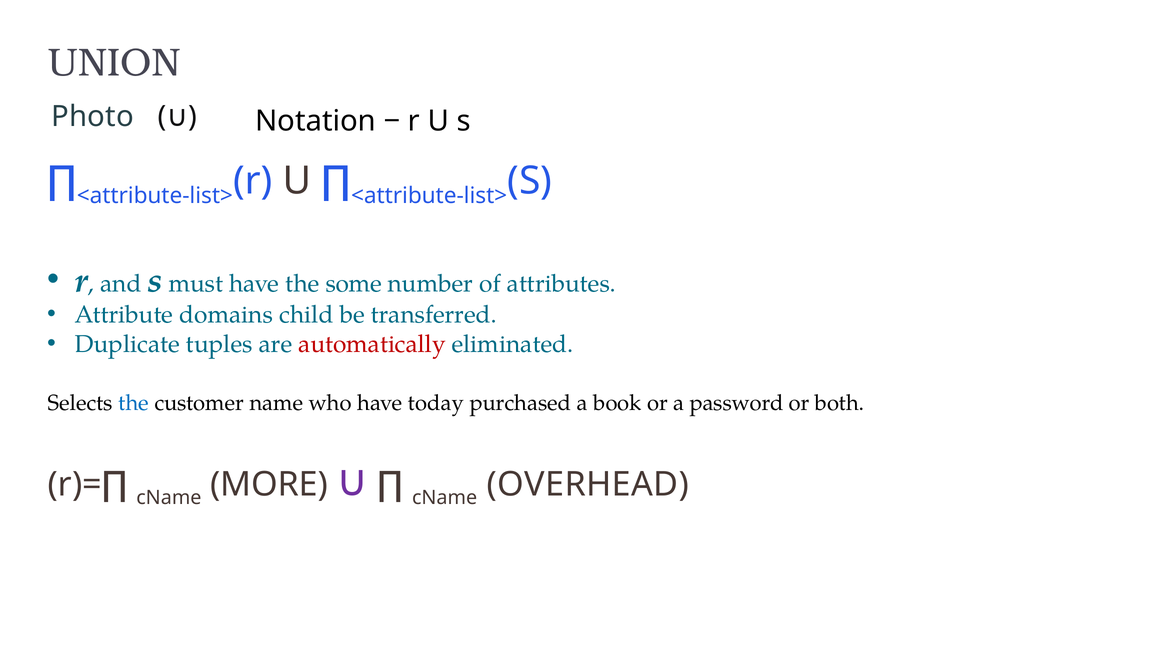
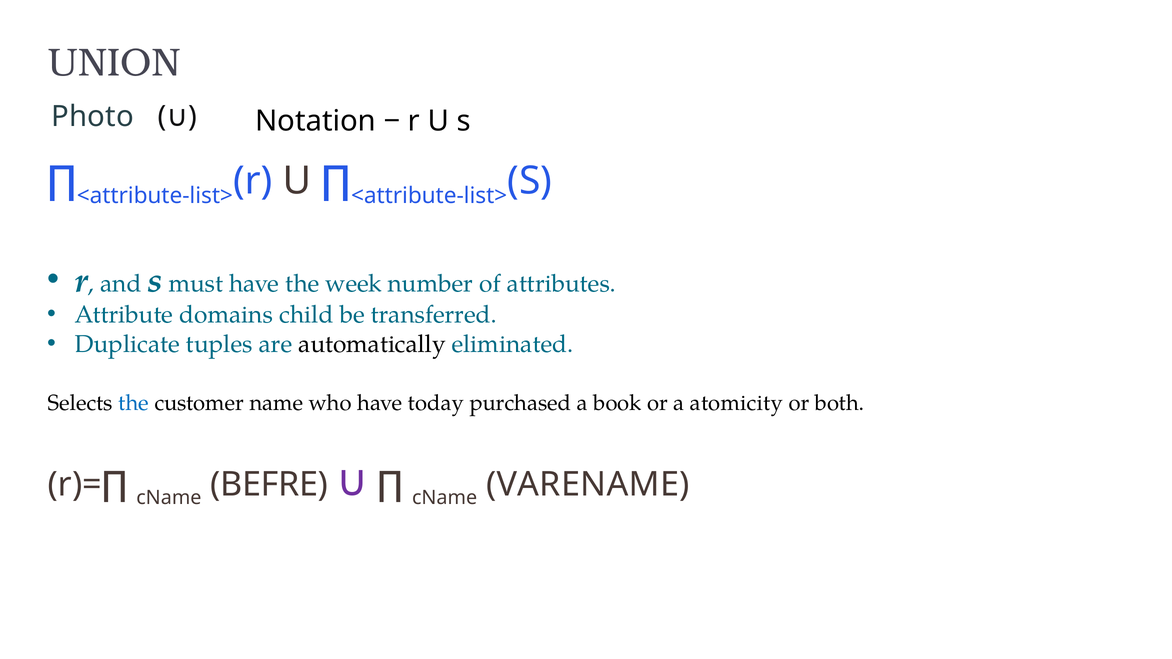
some: some -> week
automatically colour: red -> black
password: password -> atomicity
MORE: MORE -> BEFRE
OVERHEAD: OVERHEAD -> VARENAME
